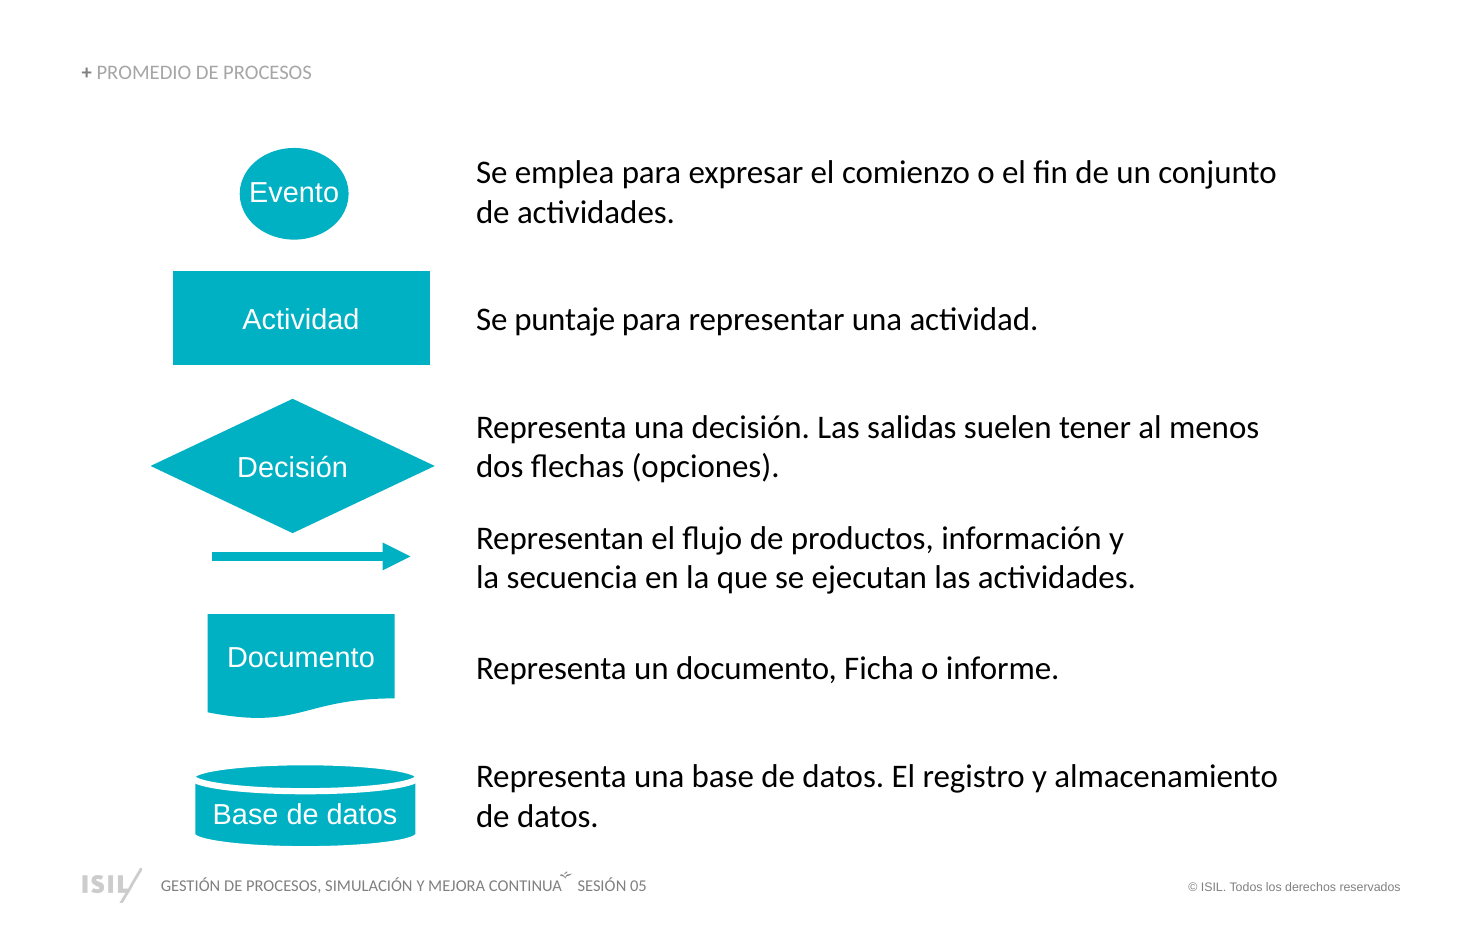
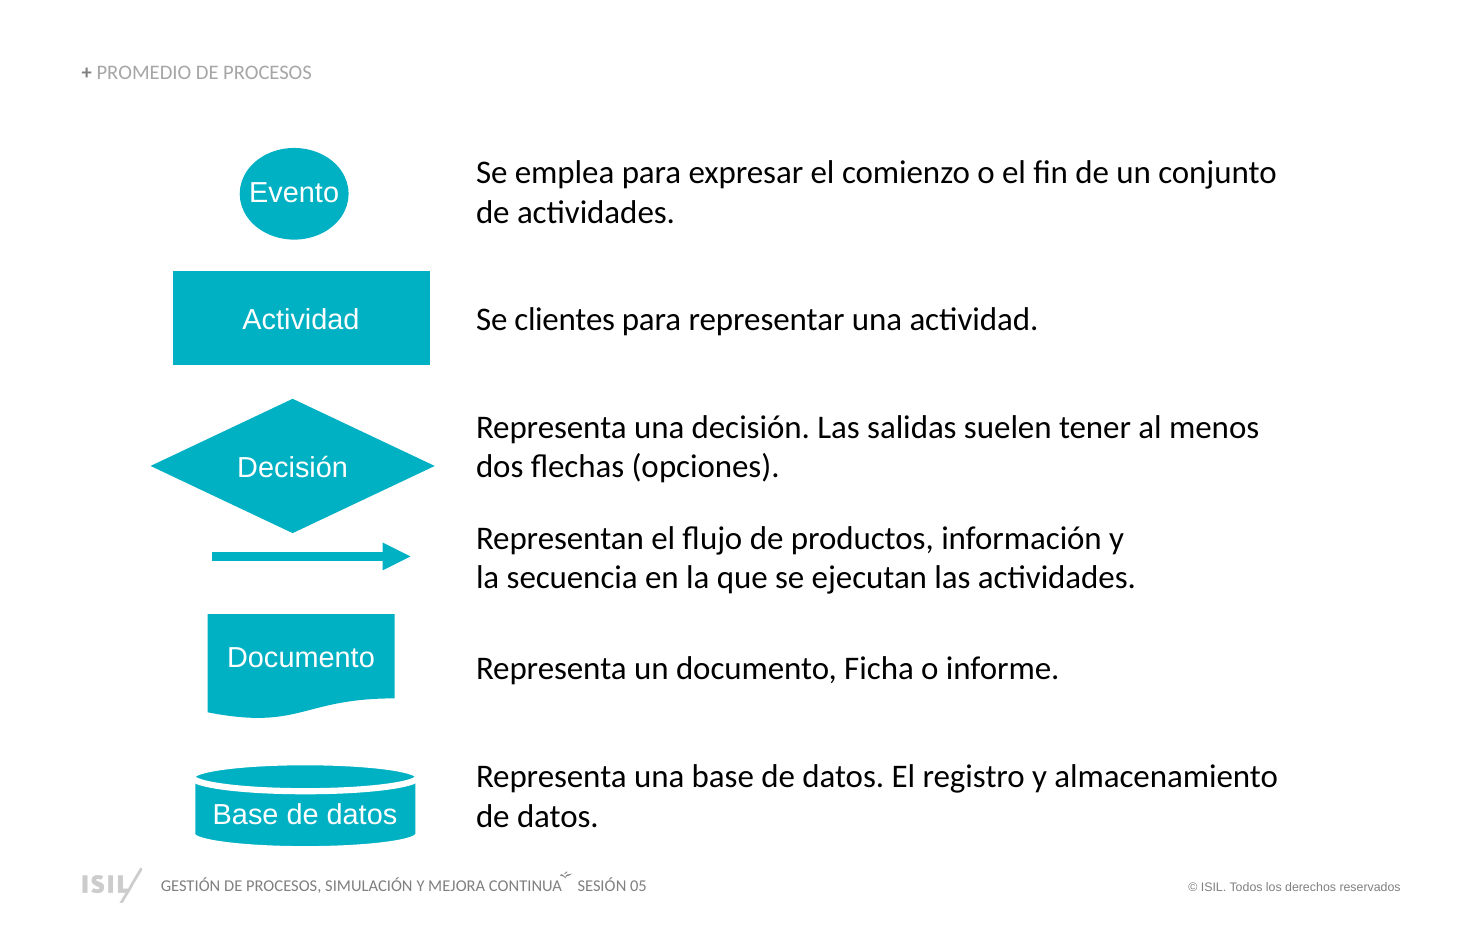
puntaje: puntaje -> clientes
